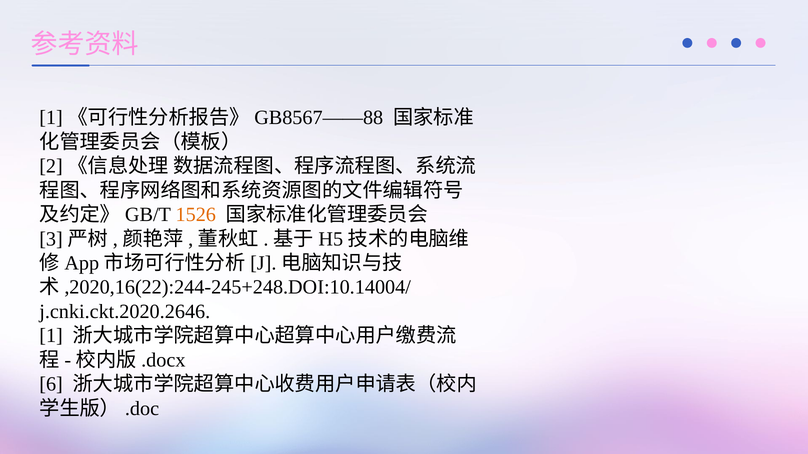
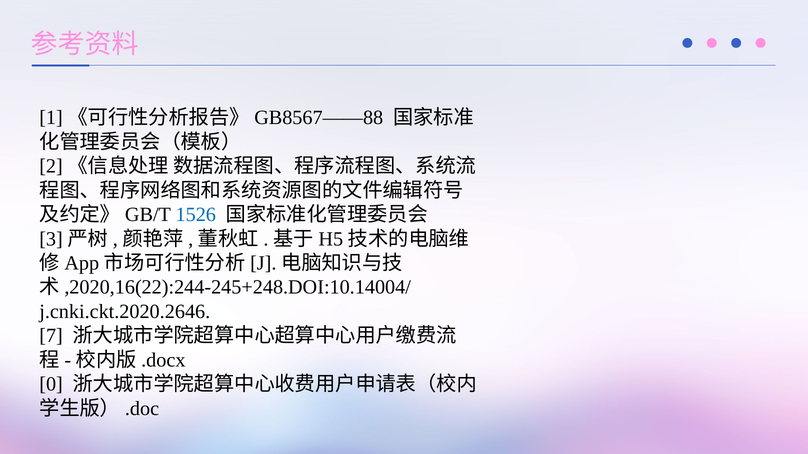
1526 colour: orange -> blue
1: 1 -> 7
6: 6 -> 0
